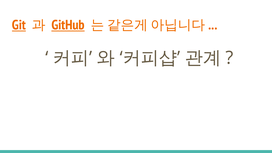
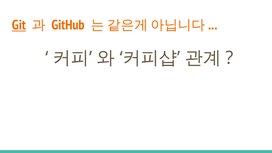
GitHub underline: present -> none
